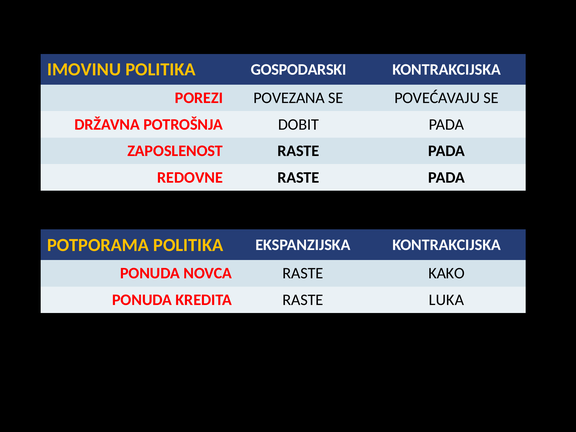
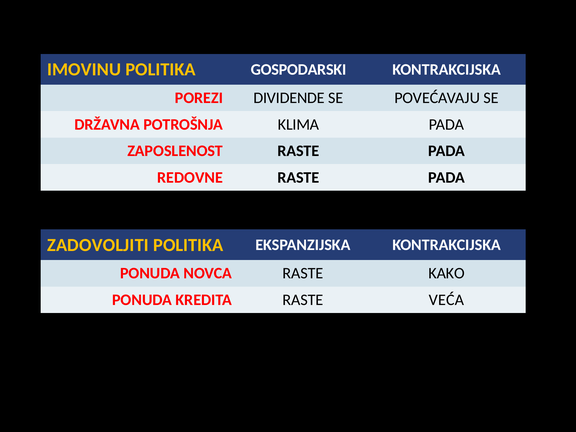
POVEZANA: POVEZANA -> DIVIDENDE
DOBIT: DOBIT -> KLIMA
POTPORAMA: POTPORAMA -> ZADOVOLJITI
LUKA: LUKA -> VEĆA
